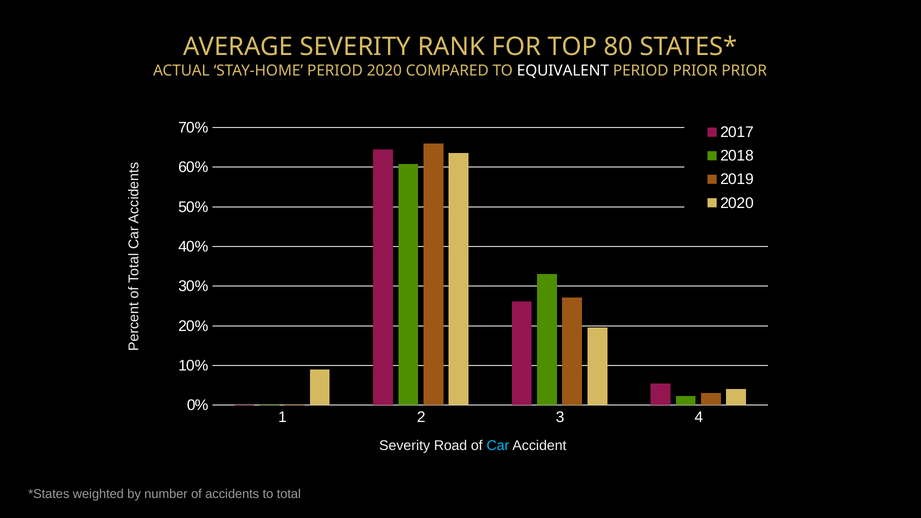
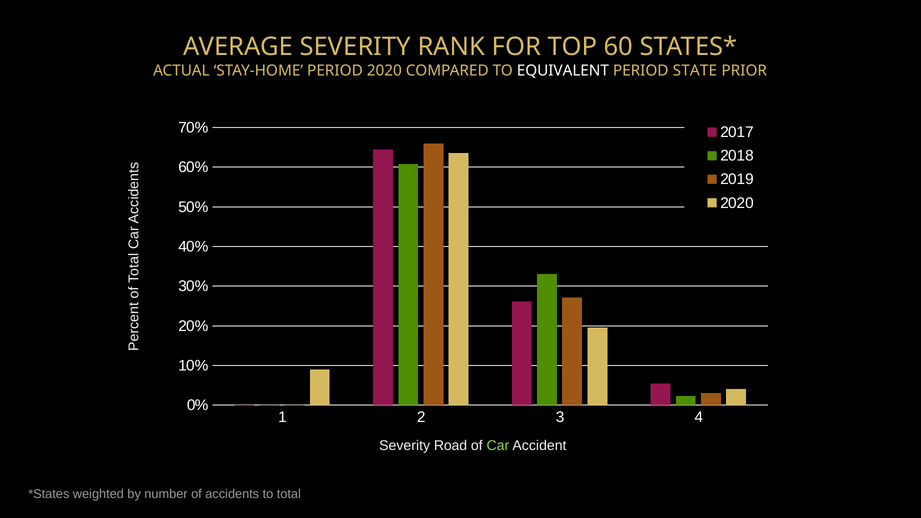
80: 80 -> 60
PERIOD PRIOR: PRIOR -> STATE
Car colour: light blue -> light green
